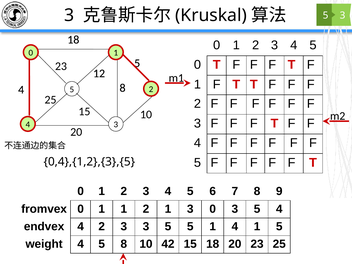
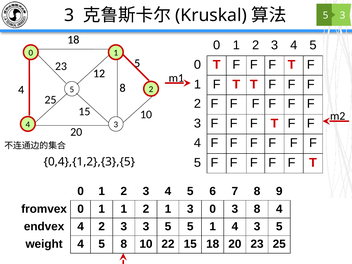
0 3 5: 5 -> 8
4 1: 1 -> 3
42: 42 -> 22
